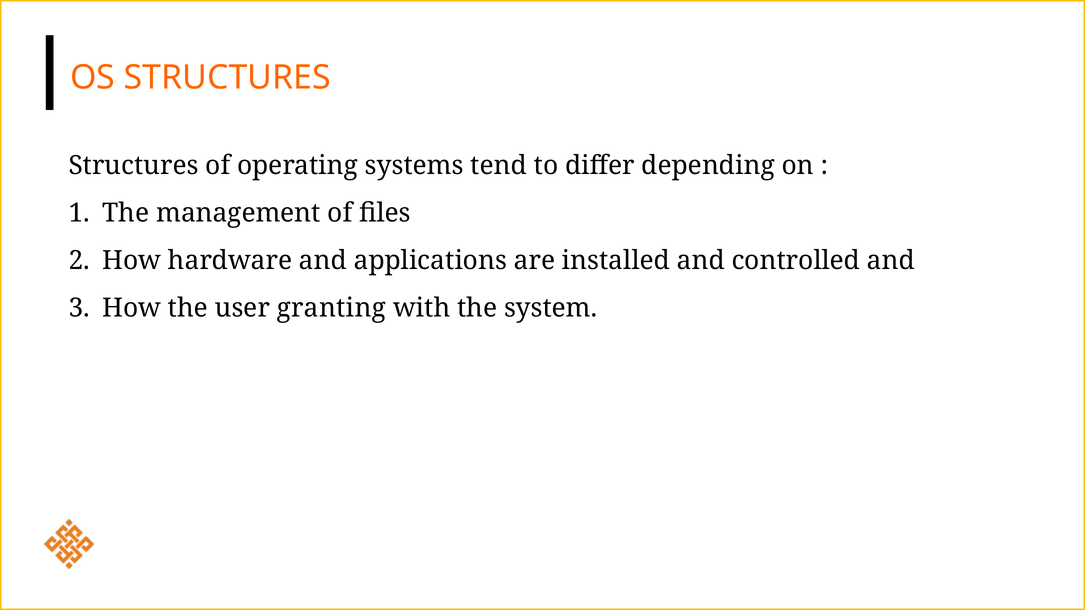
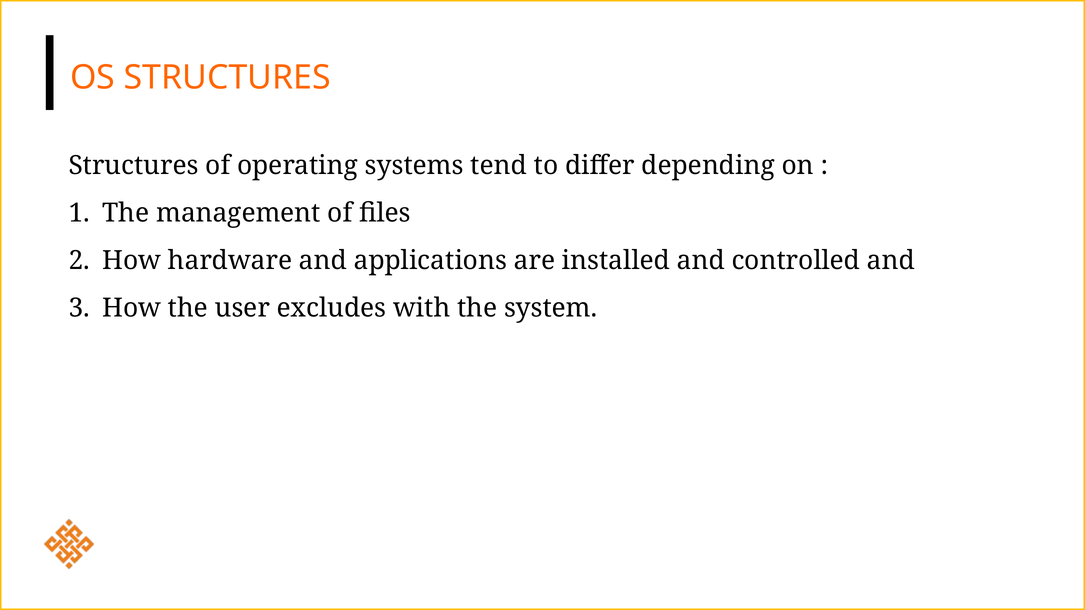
granting: granting -> excludes
